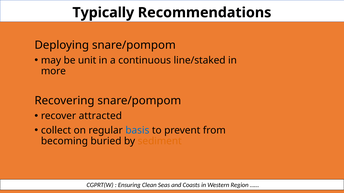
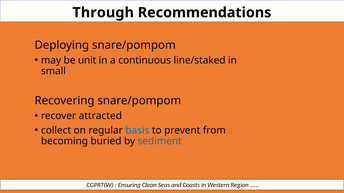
Typically: Typically -> Through
more: more -> small
sediment colour: orange -> blue
